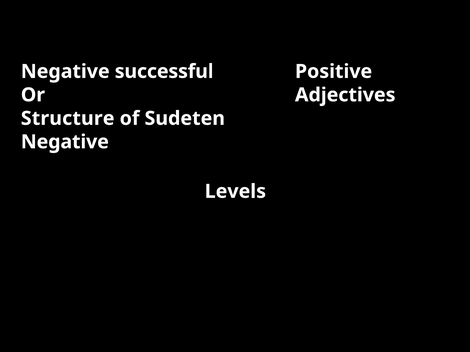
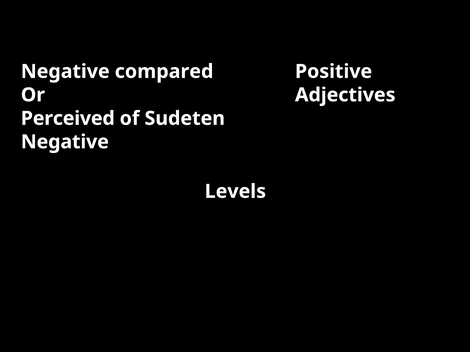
successful: successful -> compared
Structure: Structure -> Perceived
